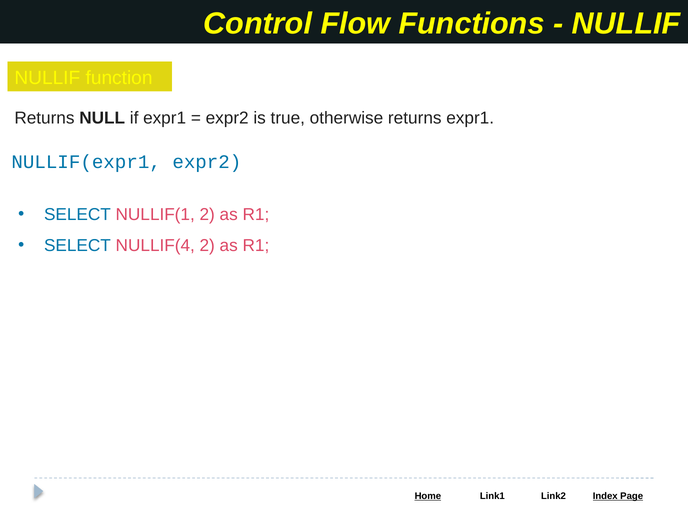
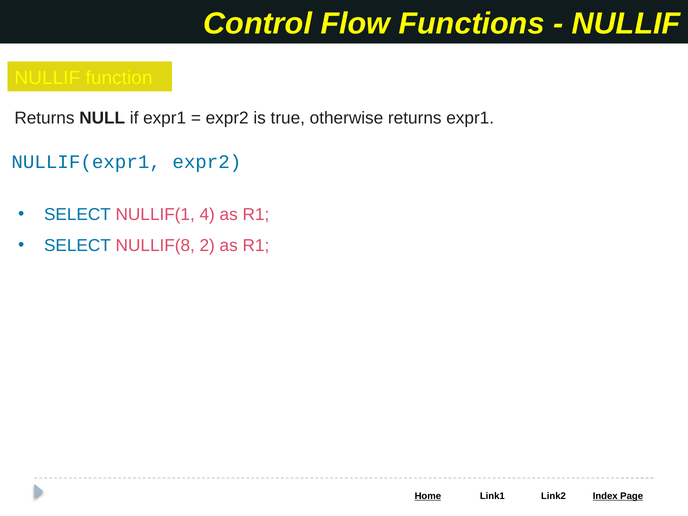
NULLIF(1 2: 2 -> 4
NULLIF(4: NULLIF(4 -> NULLIF(8
